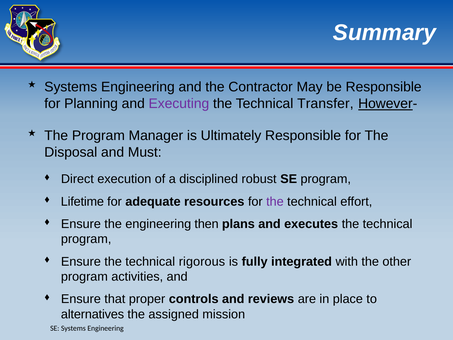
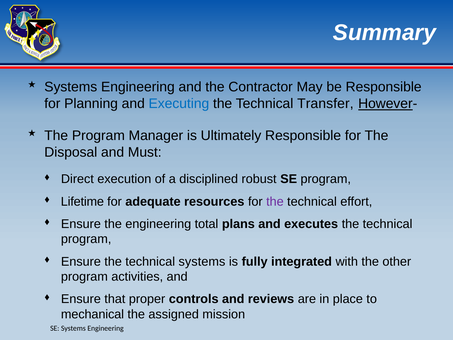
Executing colour: purple -> blue
then: then -> total
technical rigorous: rigorous -> systems
alternatives: alternatives -> mechanical
